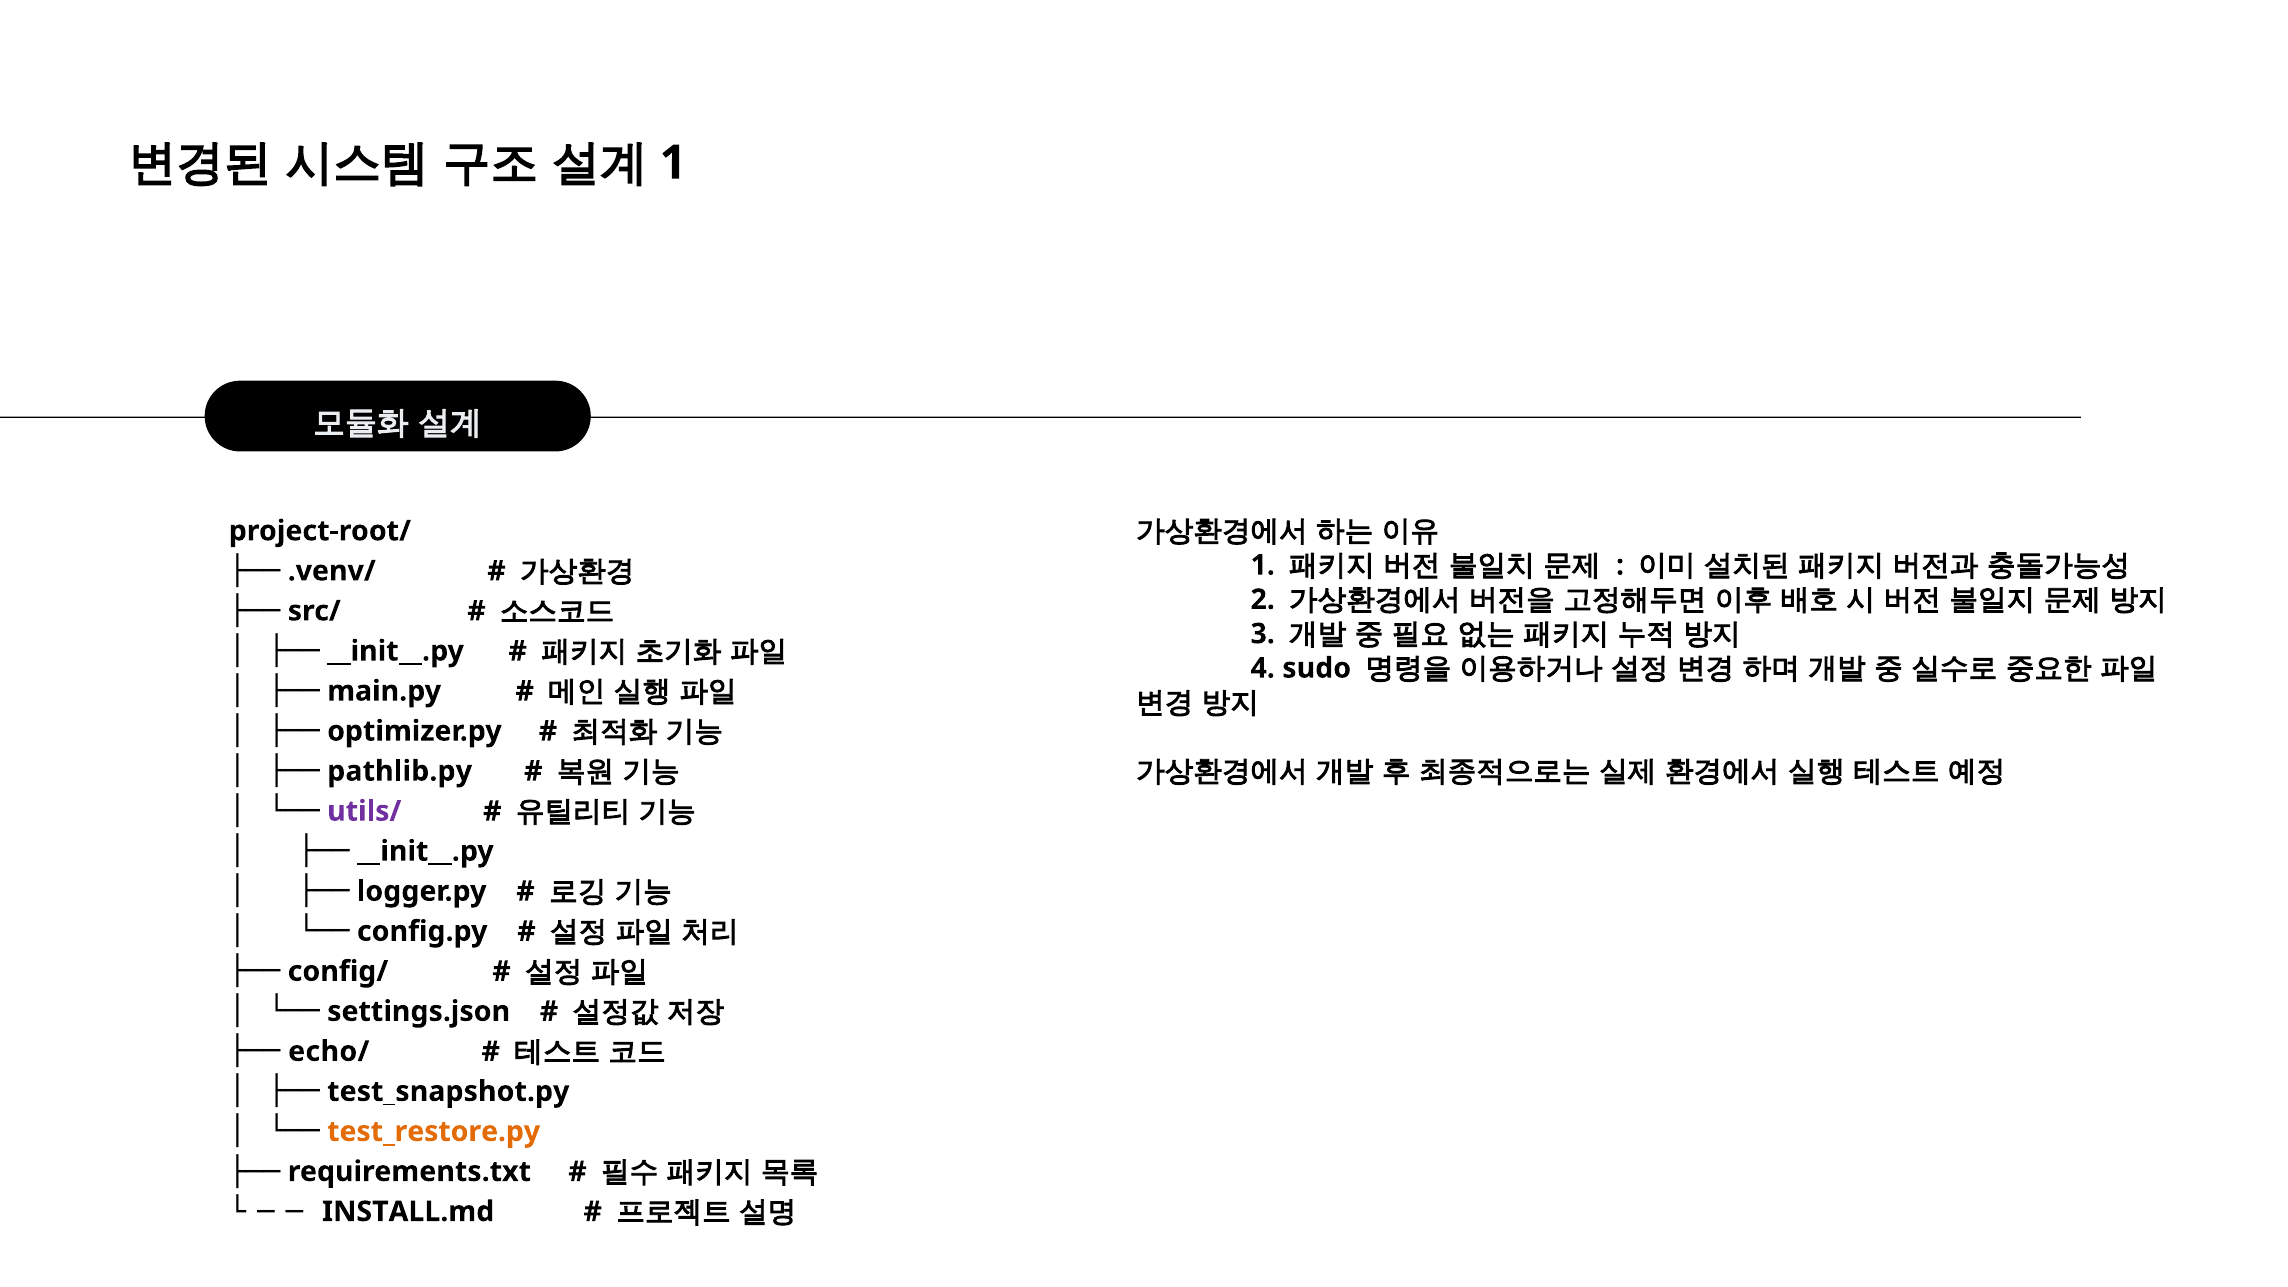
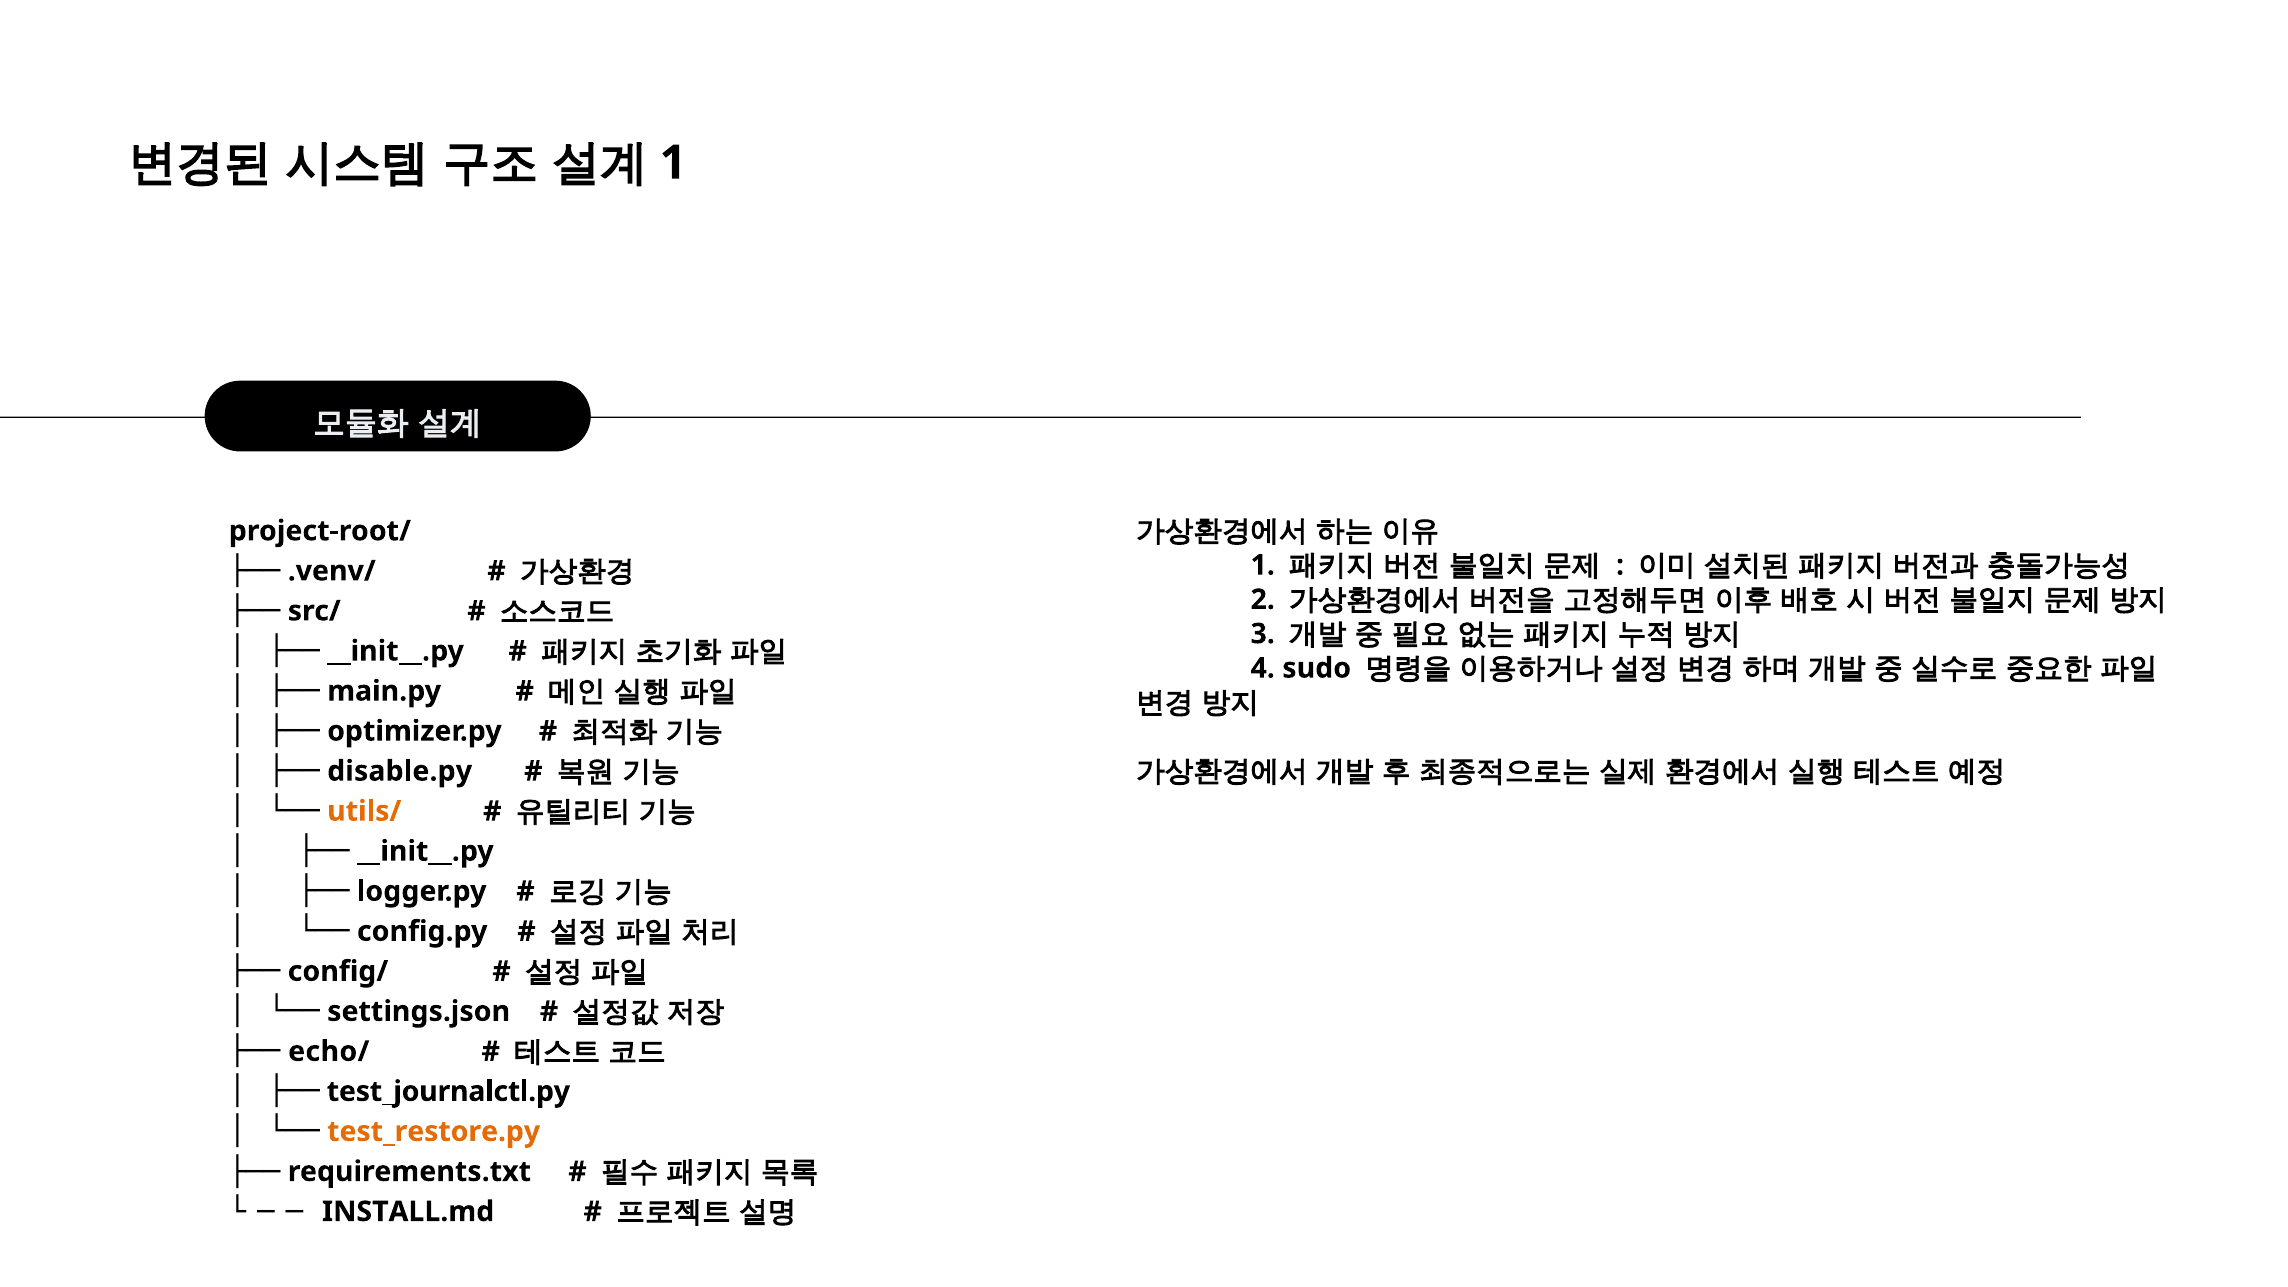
pathlib.py: pathlib.py -> disable.py
utils/ colour: purple -> orange
test_snapshot.py: test_snapshot.py -> test_journalctl.py
